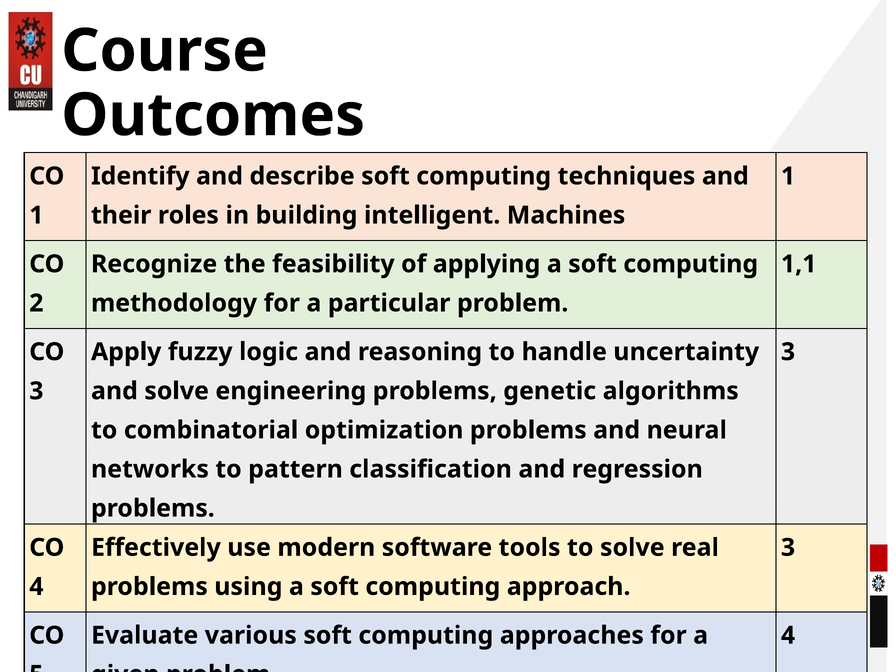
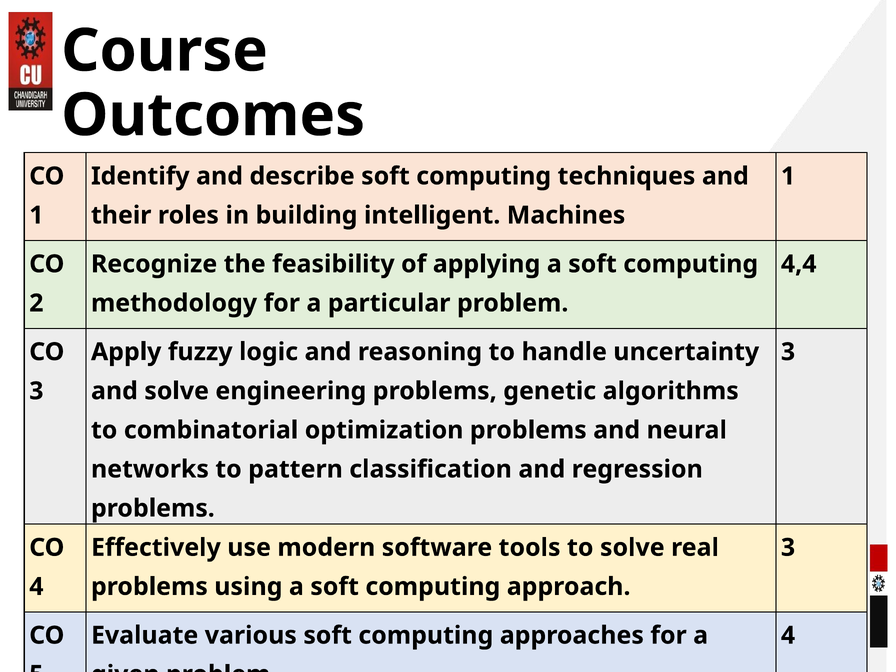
1,1: 1,1 -> 4,4
